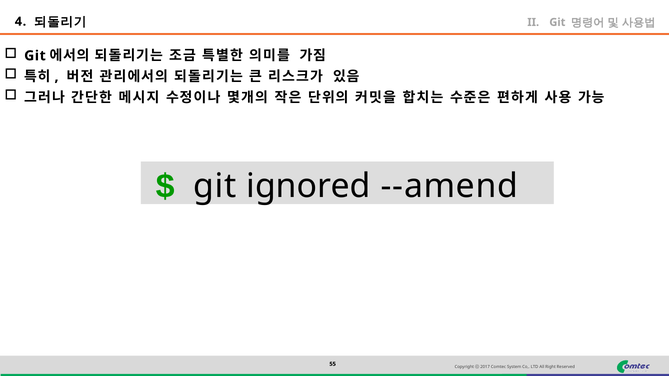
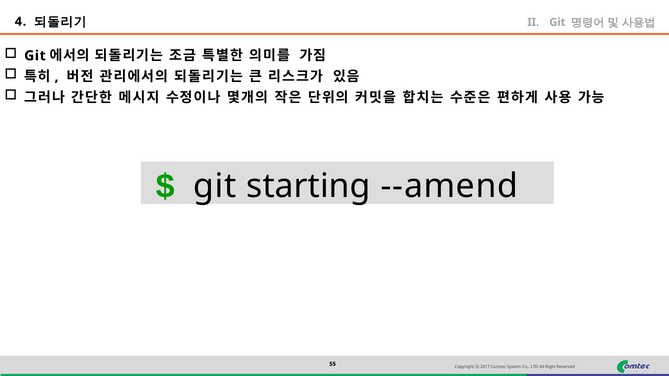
ignored: ignored -> starting
